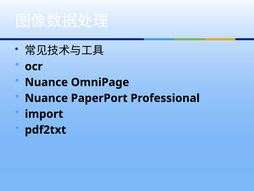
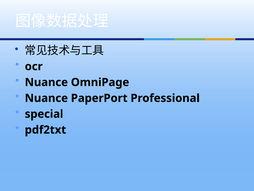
import: import -> special
